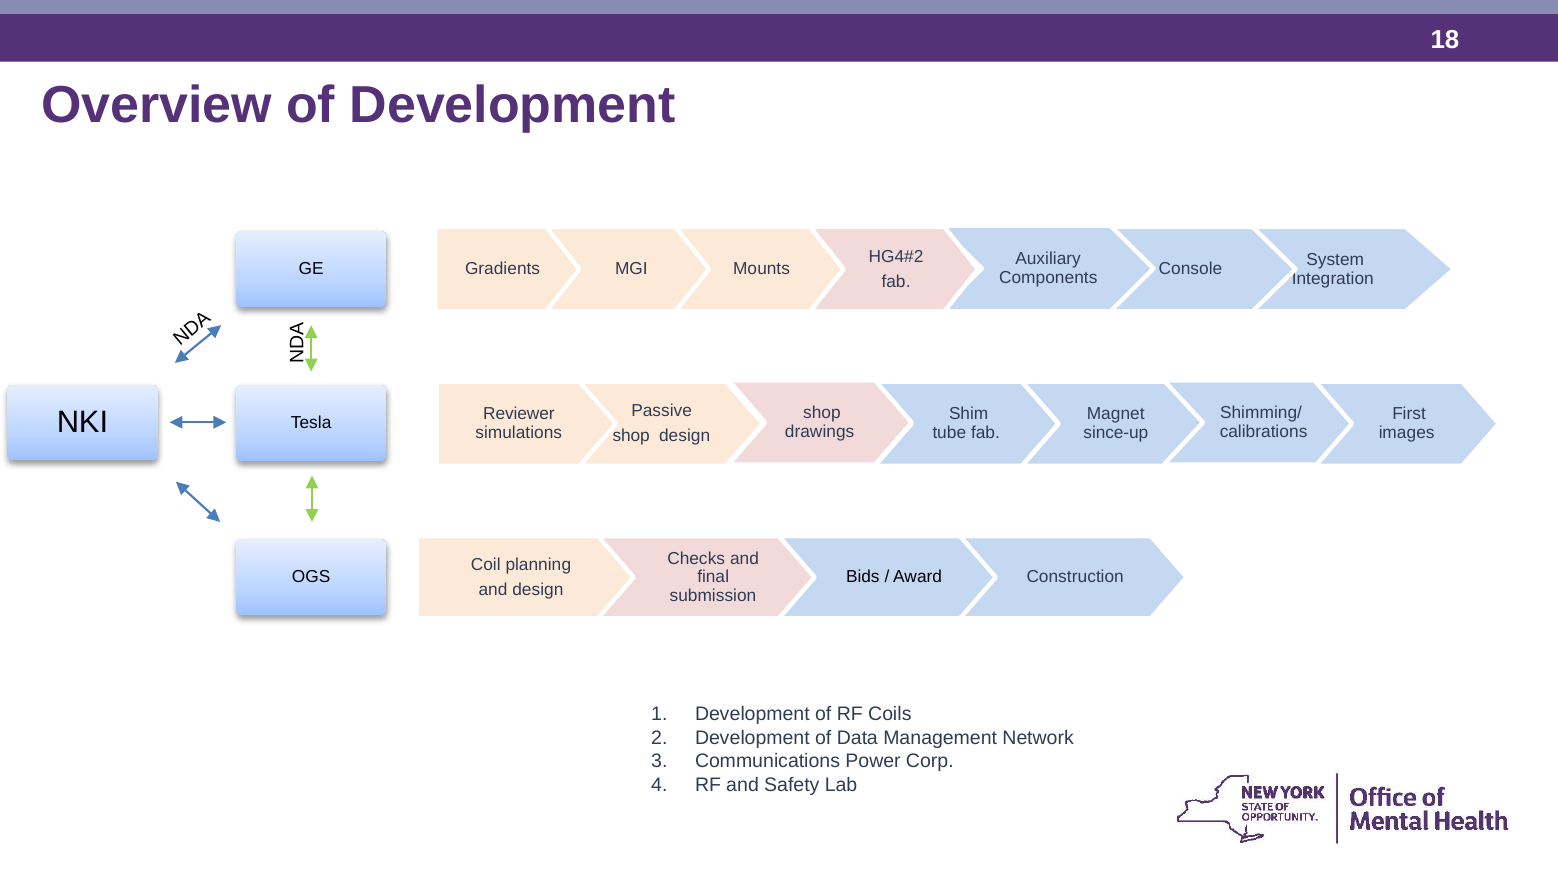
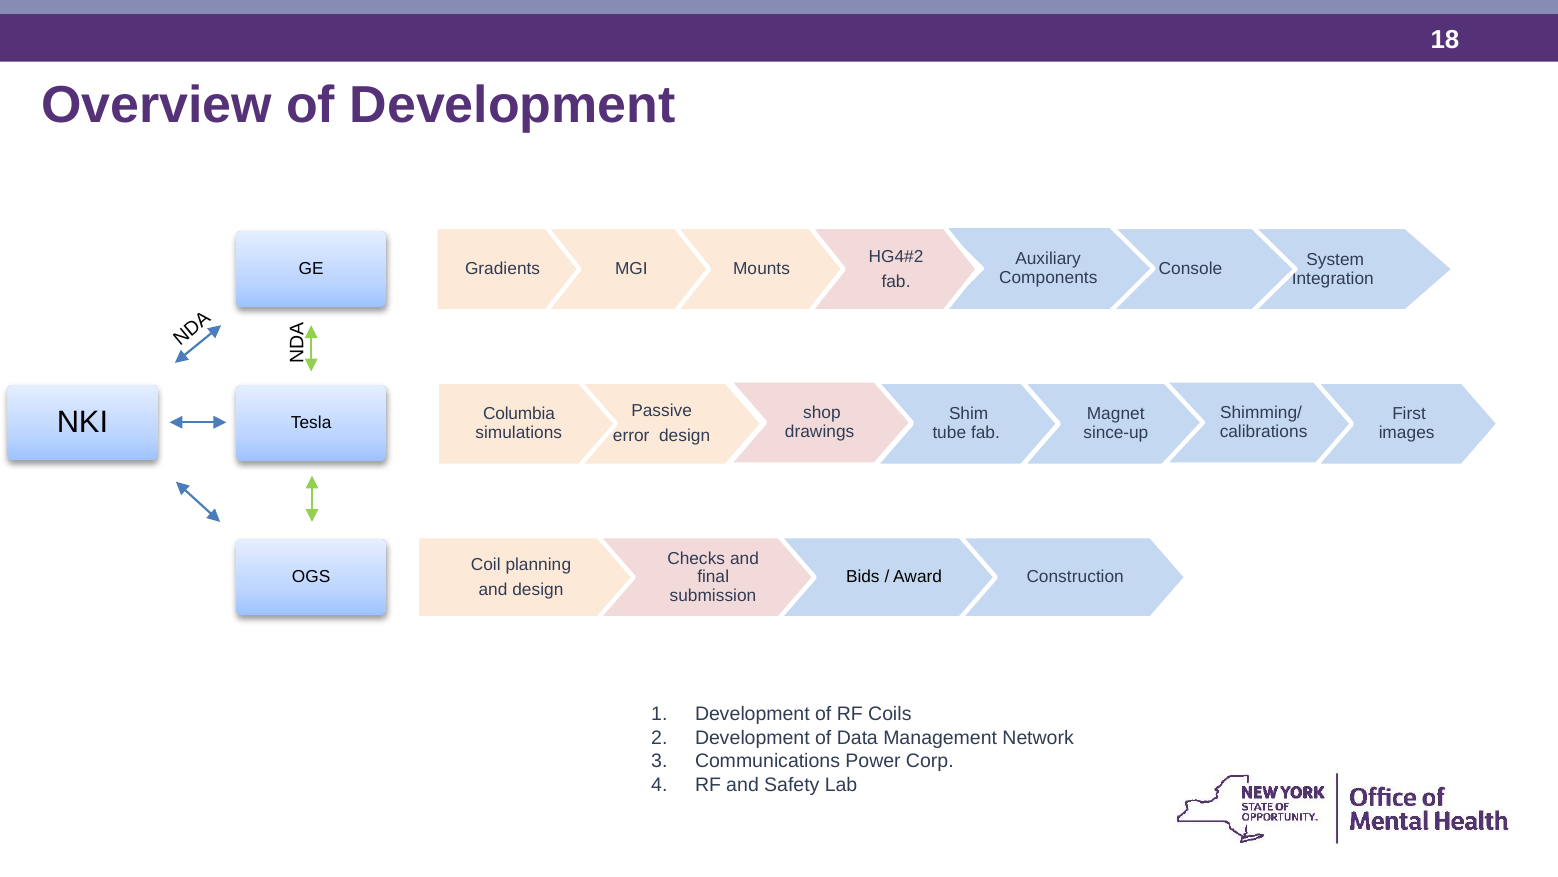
Reviewer: Reviewer -> Columbia
shop at (631, 436): shop -> error
